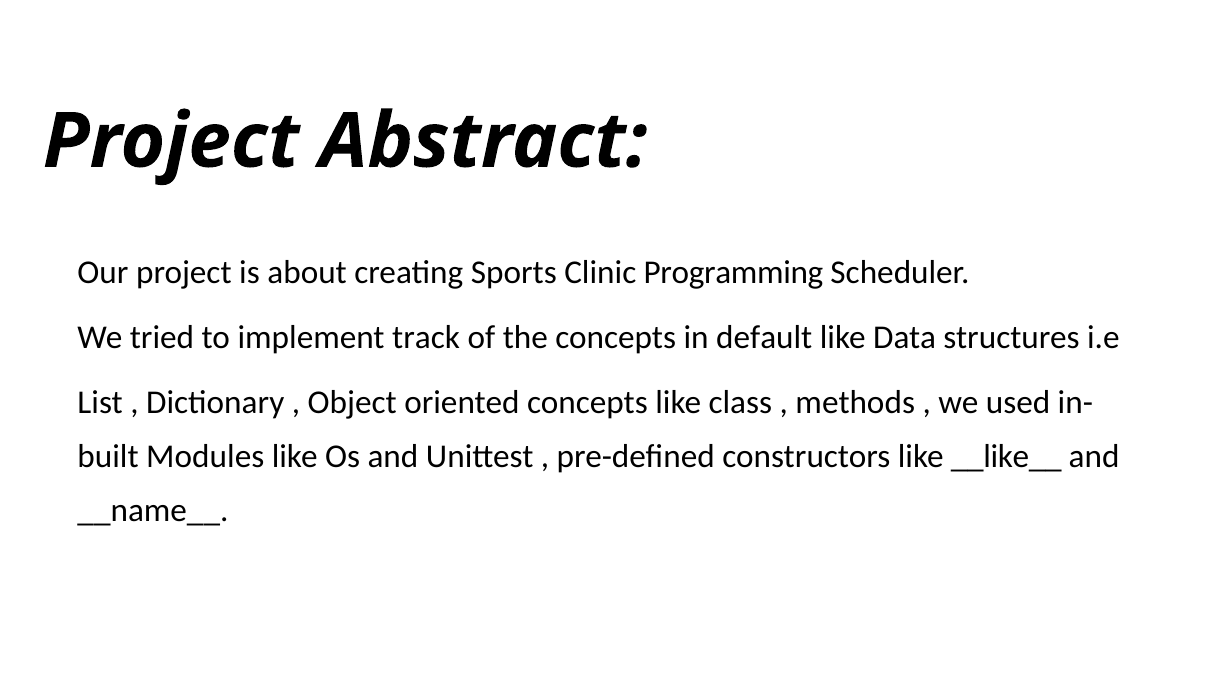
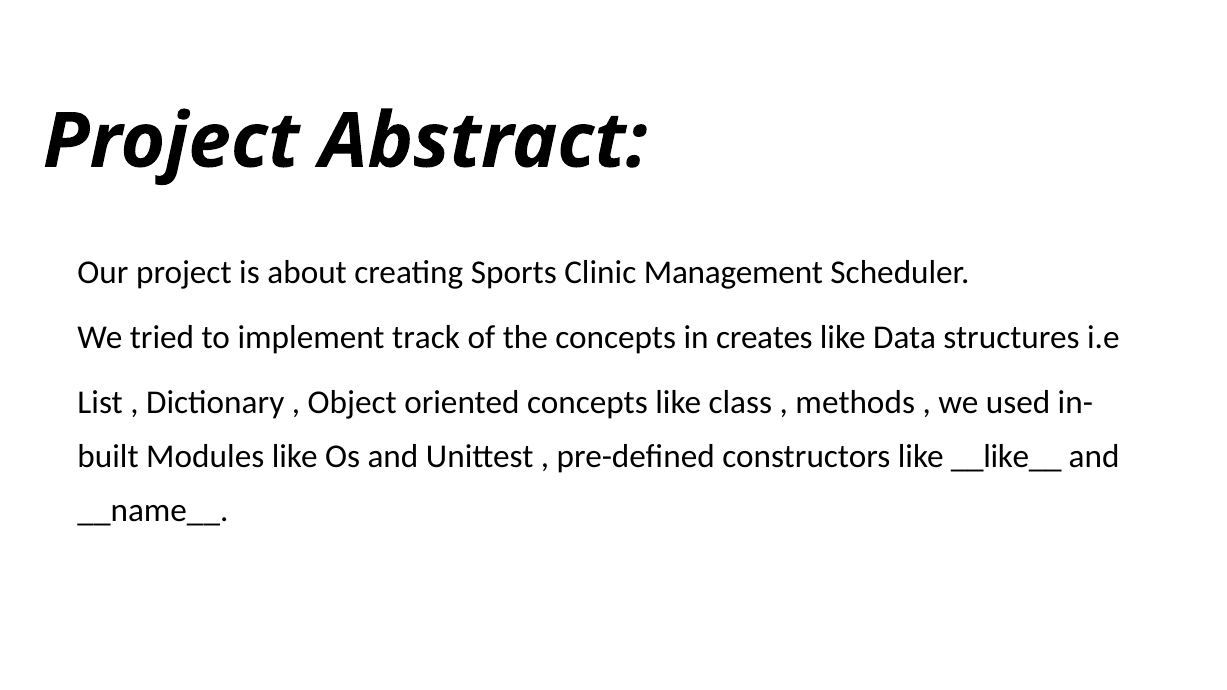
Programming: Programming -> Management
default: default -> creates
